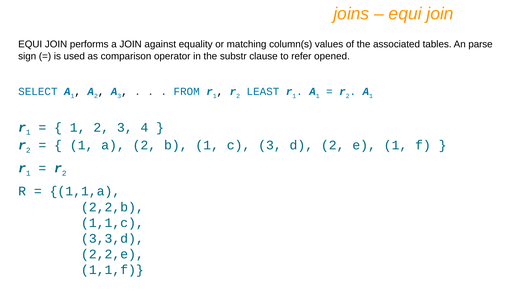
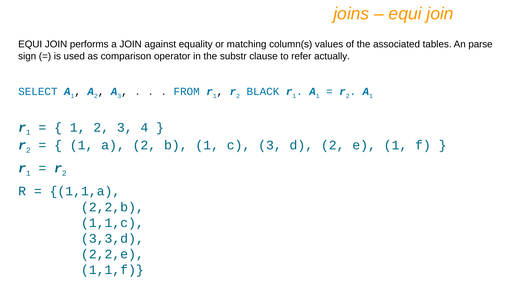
opened: opened -> actually
LEAST: LEAST -> BLACK
